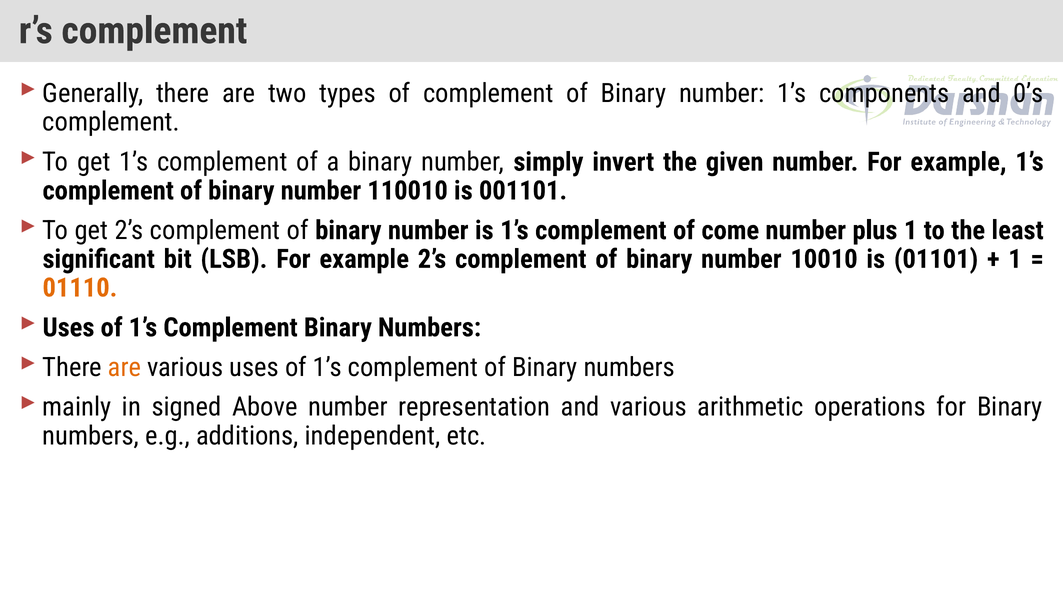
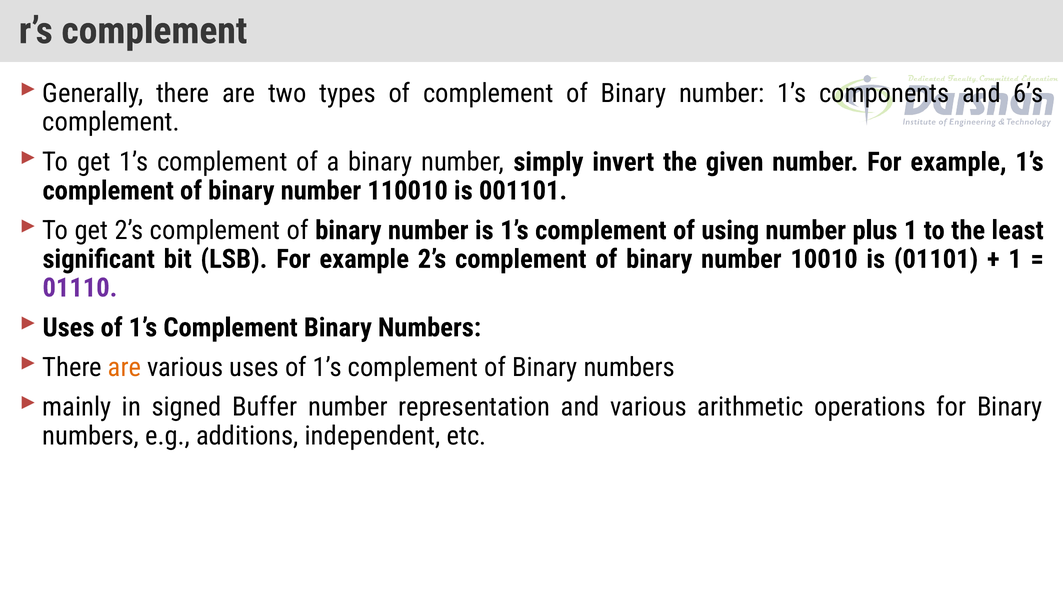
0’s: 0’s -> 6’s
come: come -> using
01110 colour: orange -> purple
Above: Above -> Buffer
